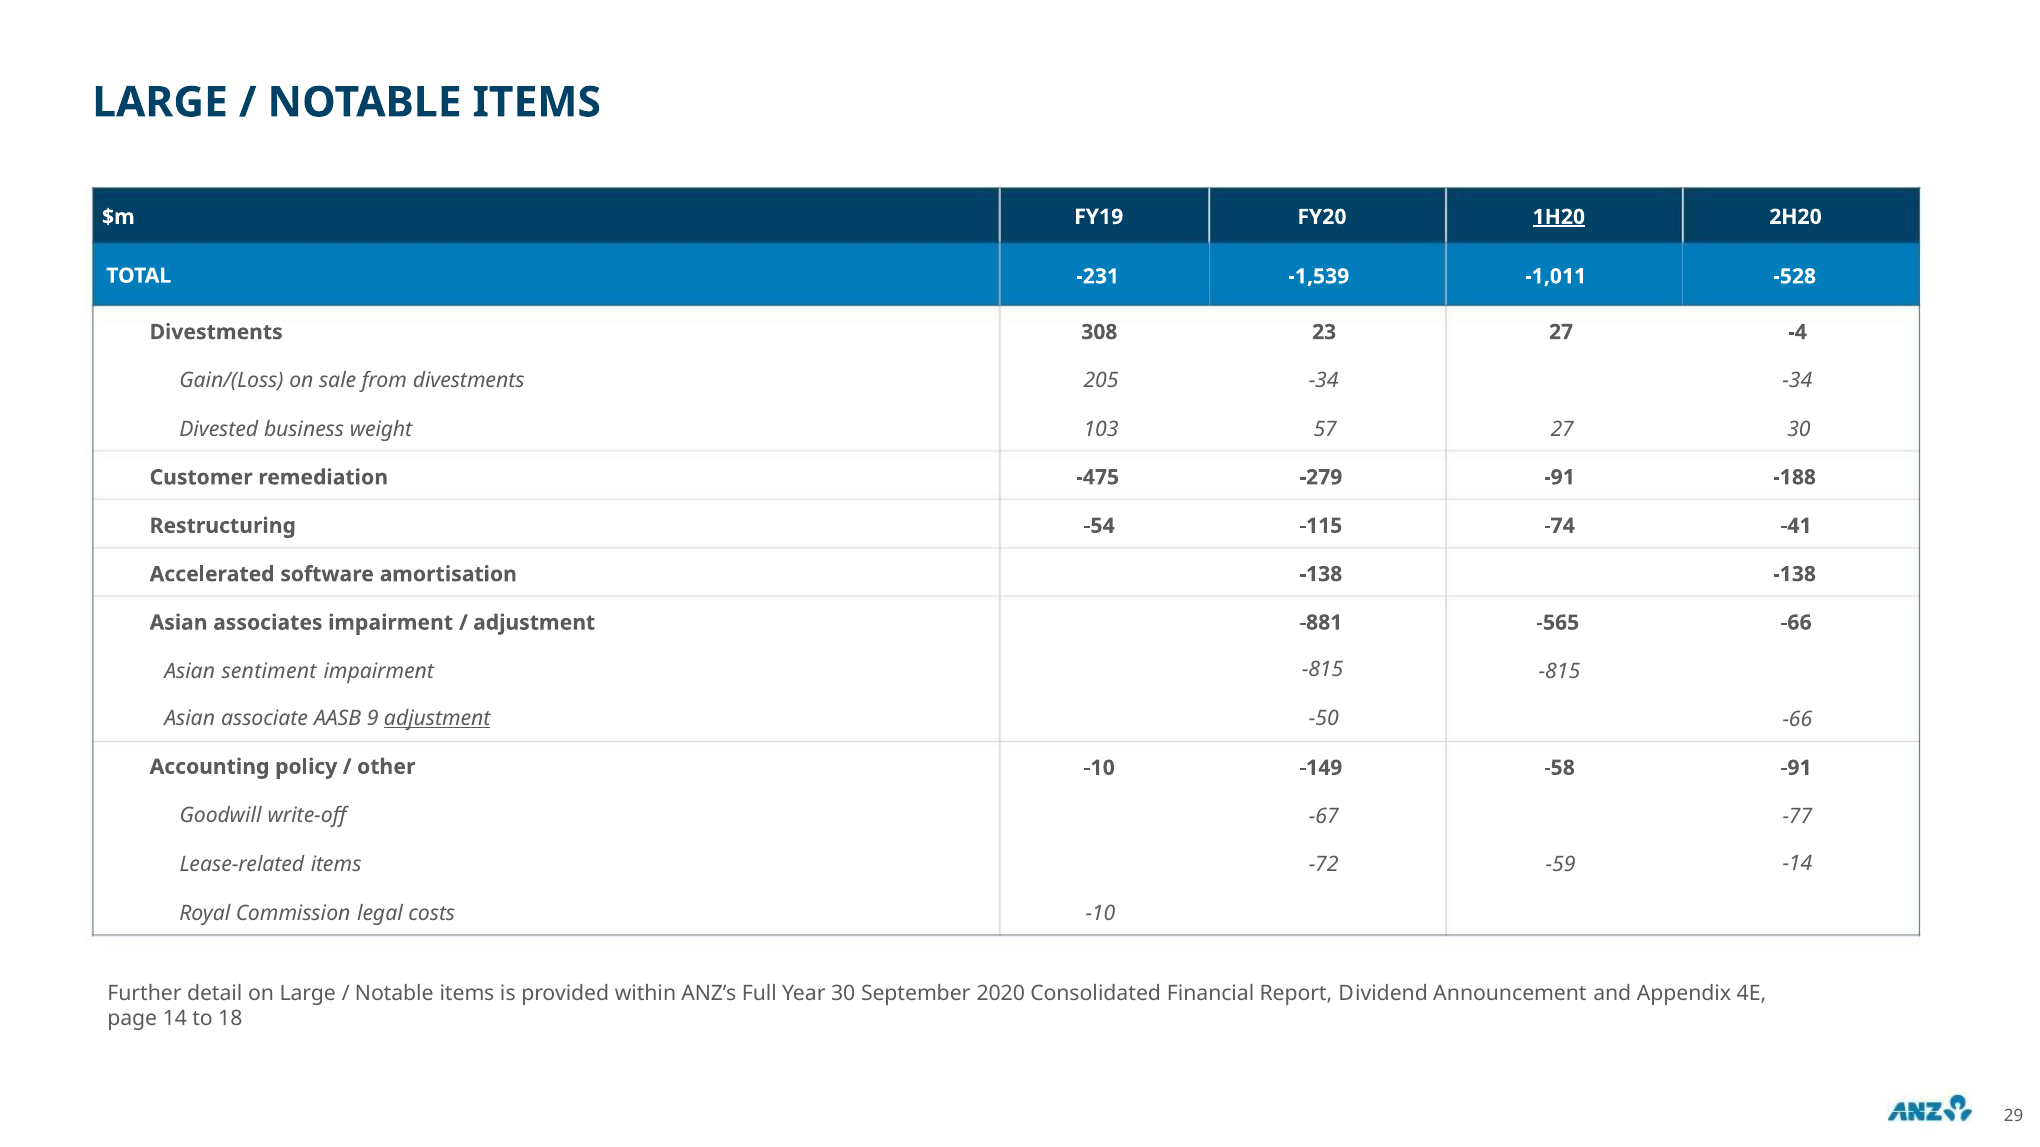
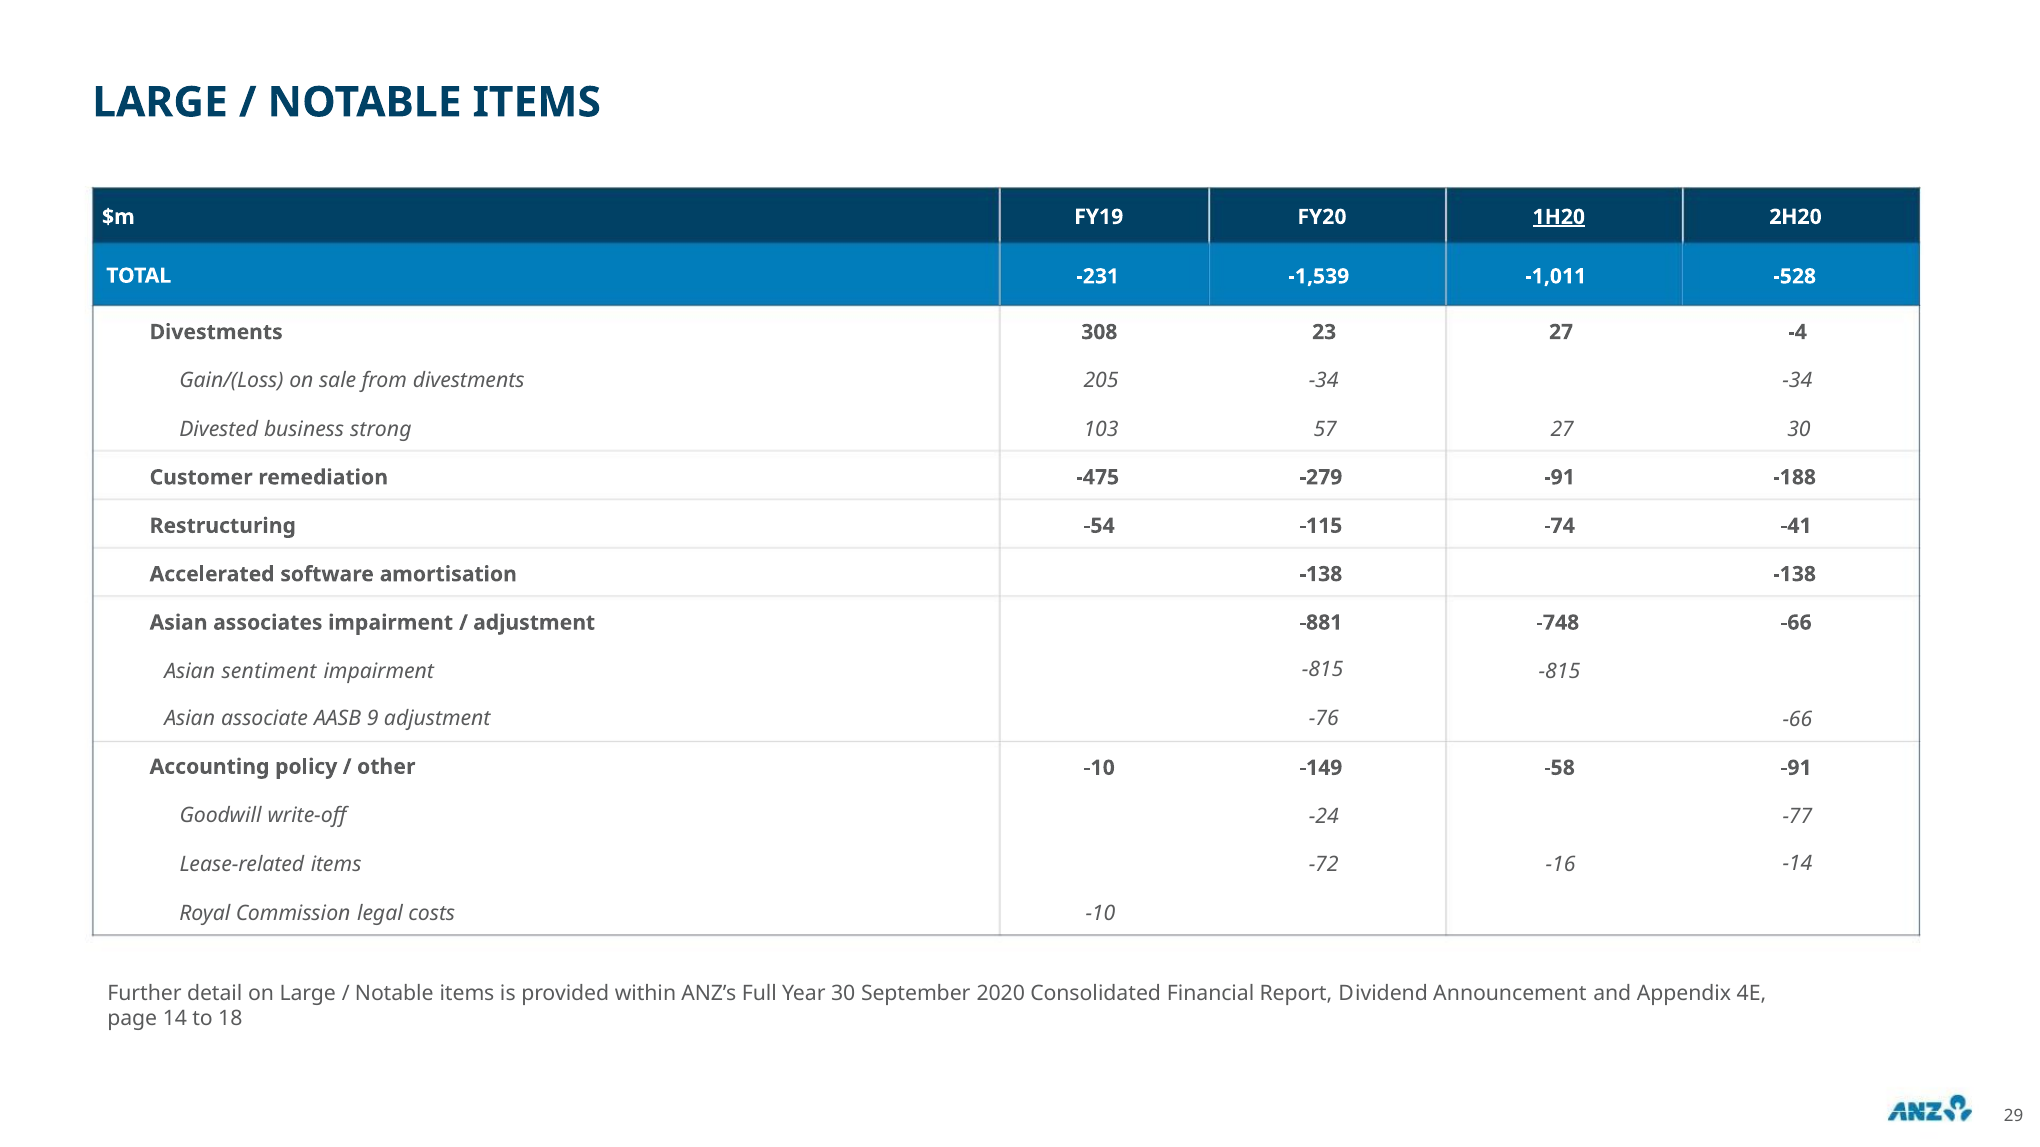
weight: weight -> strong
-565: -565 -> -748
-50: -50 -> -76
adjustment at (437, 719) underline: present -> none
-67: -67 -> -24
-59: -59 -> -16
